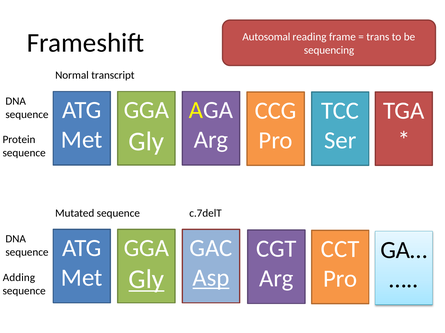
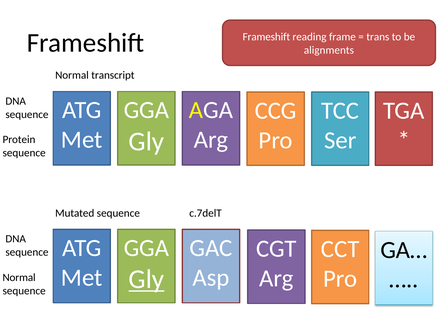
Autosomal at (266, 37): Autosomal -> Frameshift
sequencing: sequencing -> alignments
Asp underline: present -> none
Adding at (19, 278): Adding -> Normal
